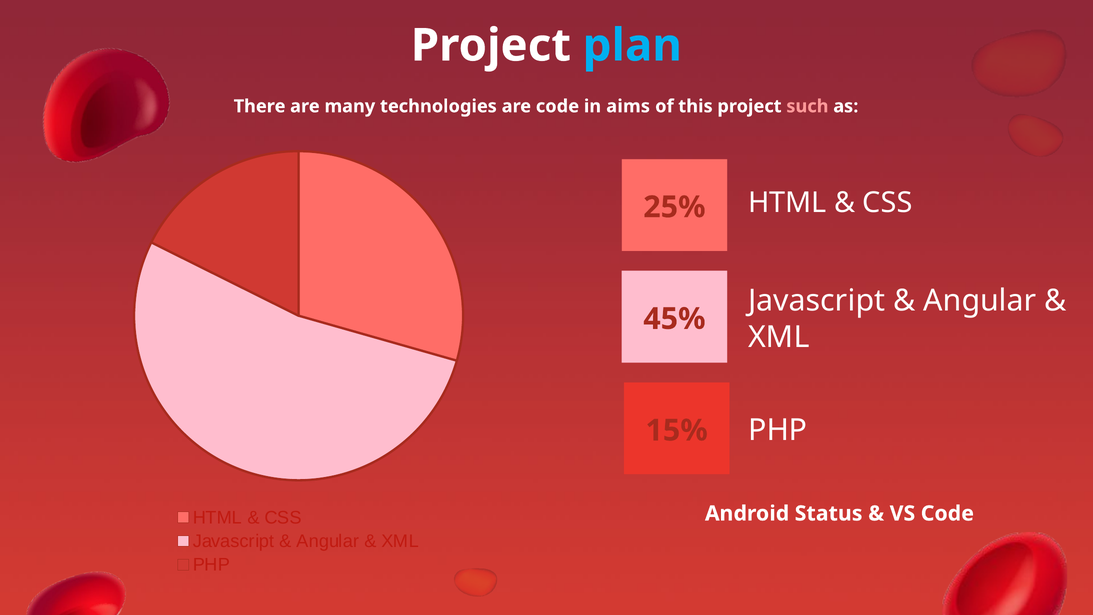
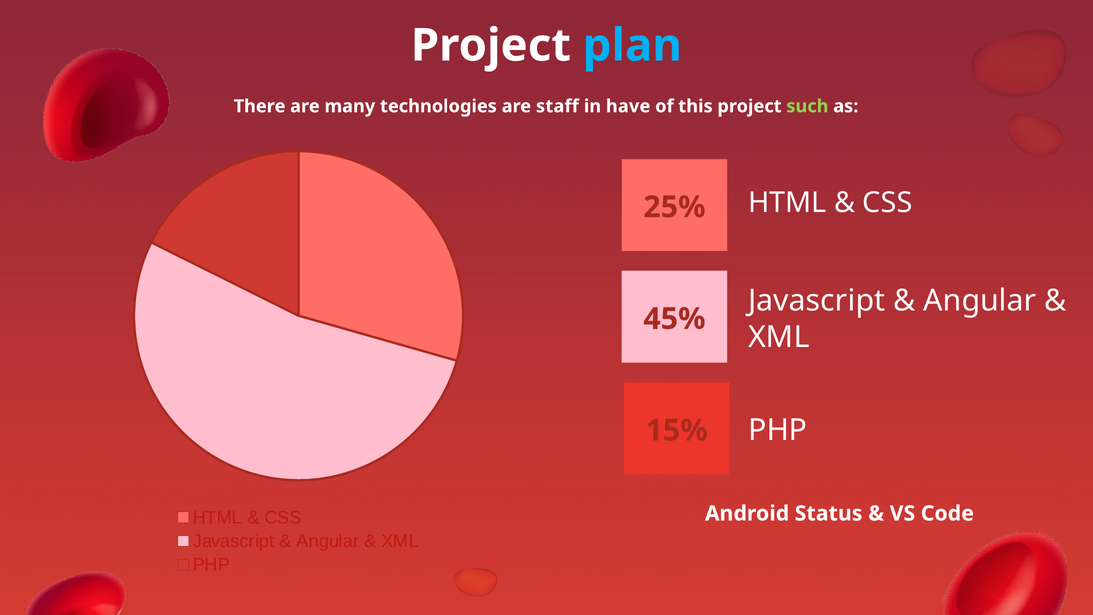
are code: code -> staff
aims: aims -> have
such colour: pink -> light green
